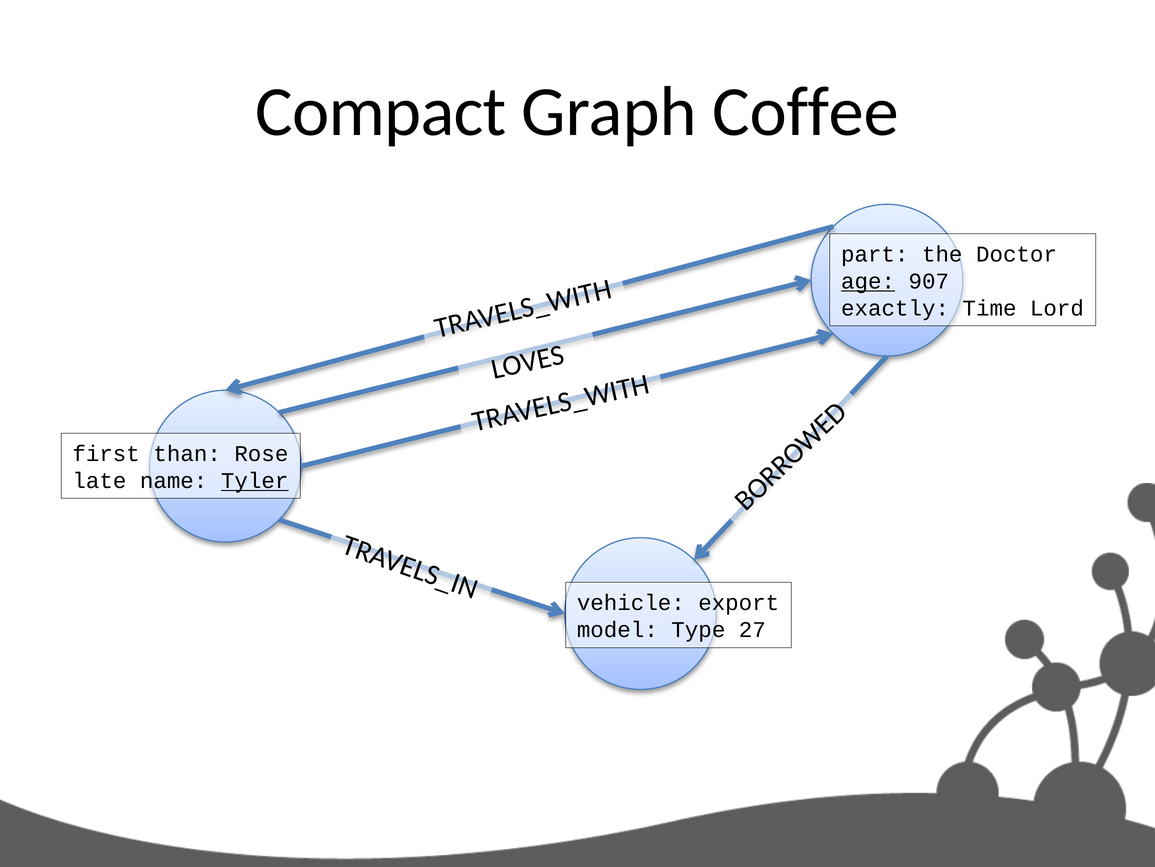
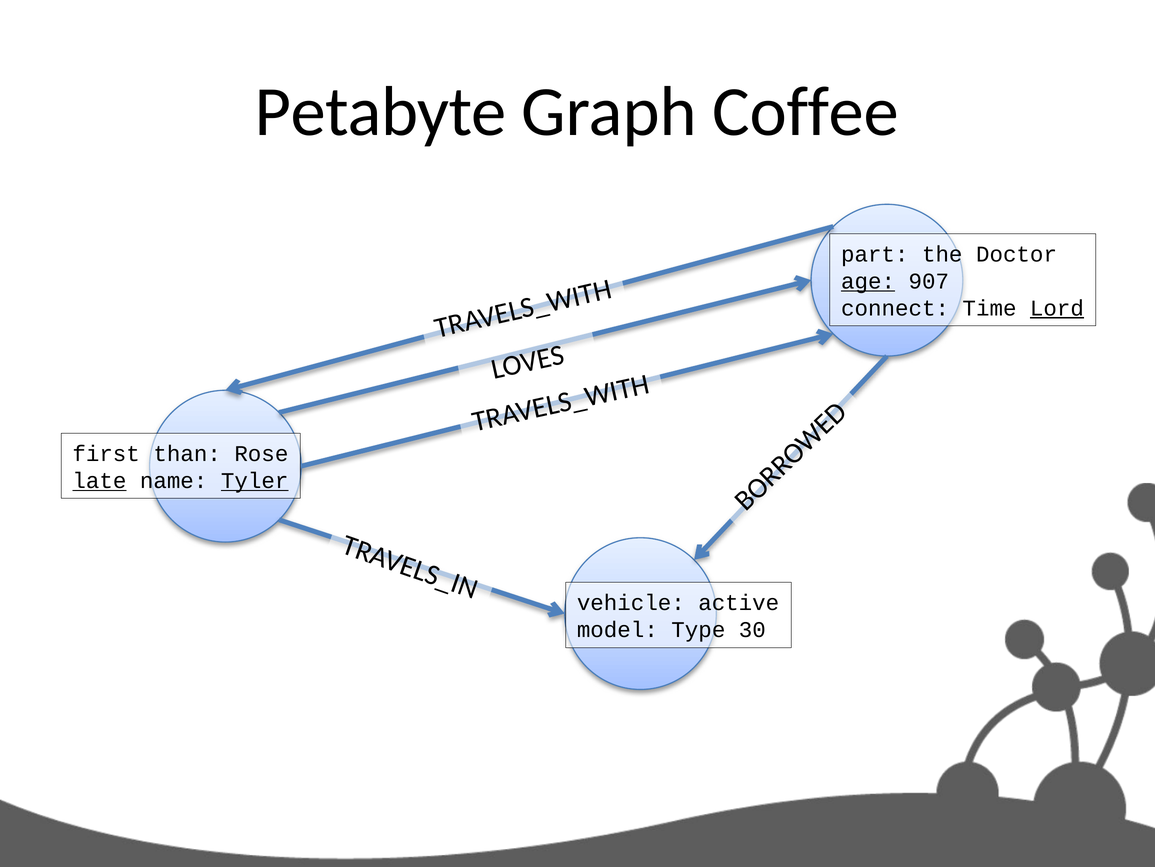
Compact: Compact -> Petabyte
exactly: exactly -> connect
Lord underline: none -> present
late underline: none -> present
export: export -> active
27: 27 -> 30
